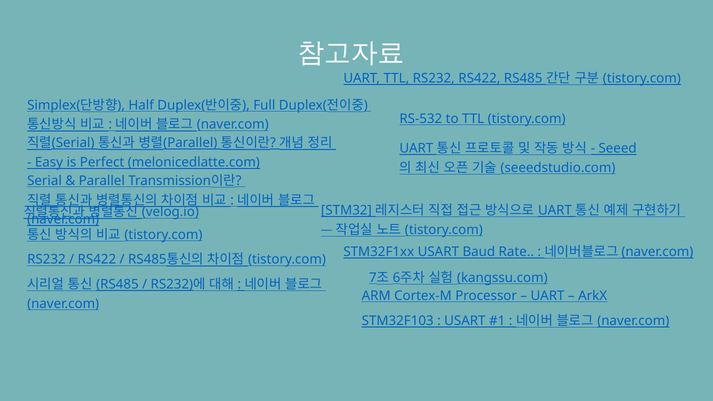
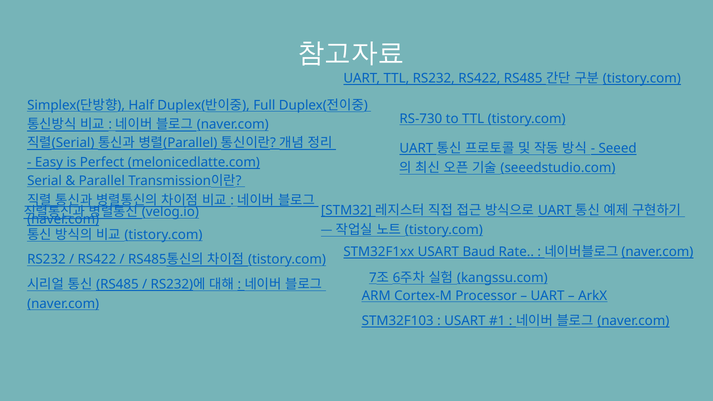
RS-532: RS-532 -> RS-730
